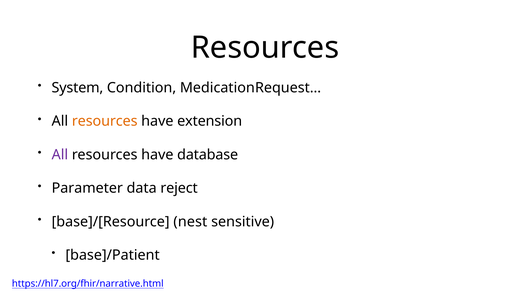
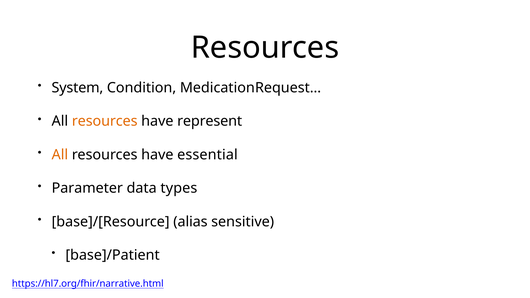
extension: extension -> represent
All at (60, 155) colour: purple -> orange
database: database -> essential
reject: reject -> types
nest: nest -> alias
